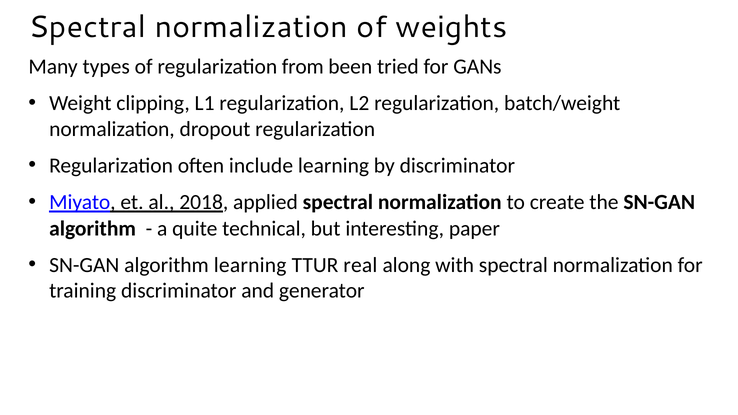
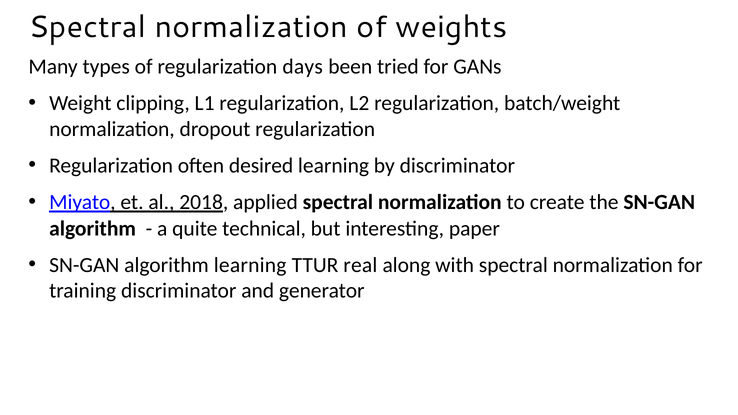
from: from -> days
include: include -> desired
